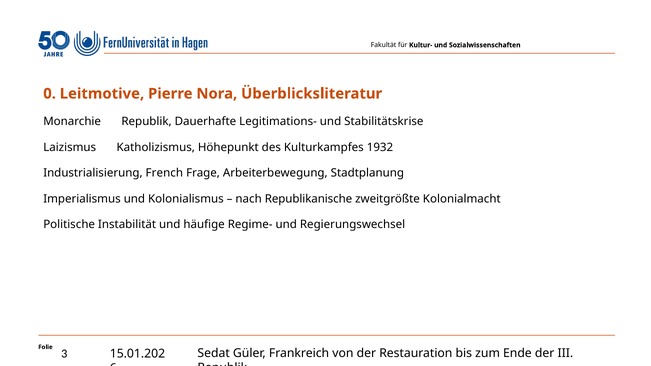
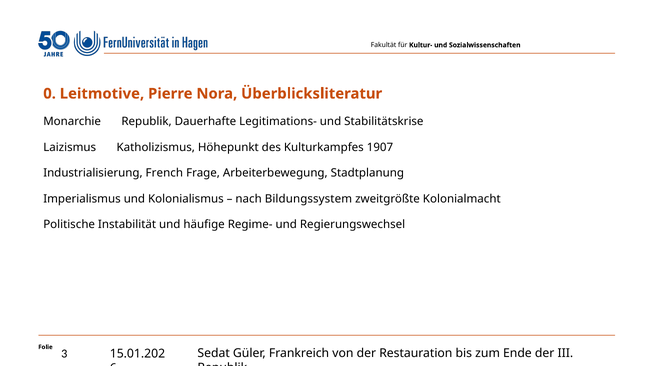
1932: 1932 -> 1907
Republikanische: Republikanische -> Bildungssystem
